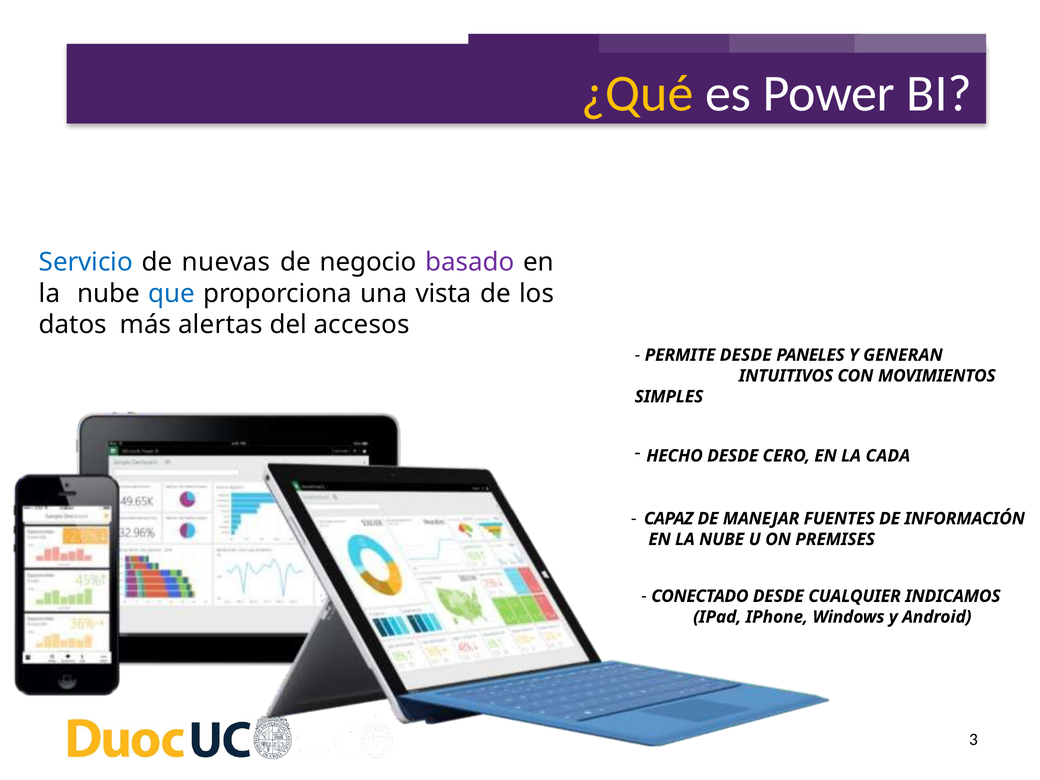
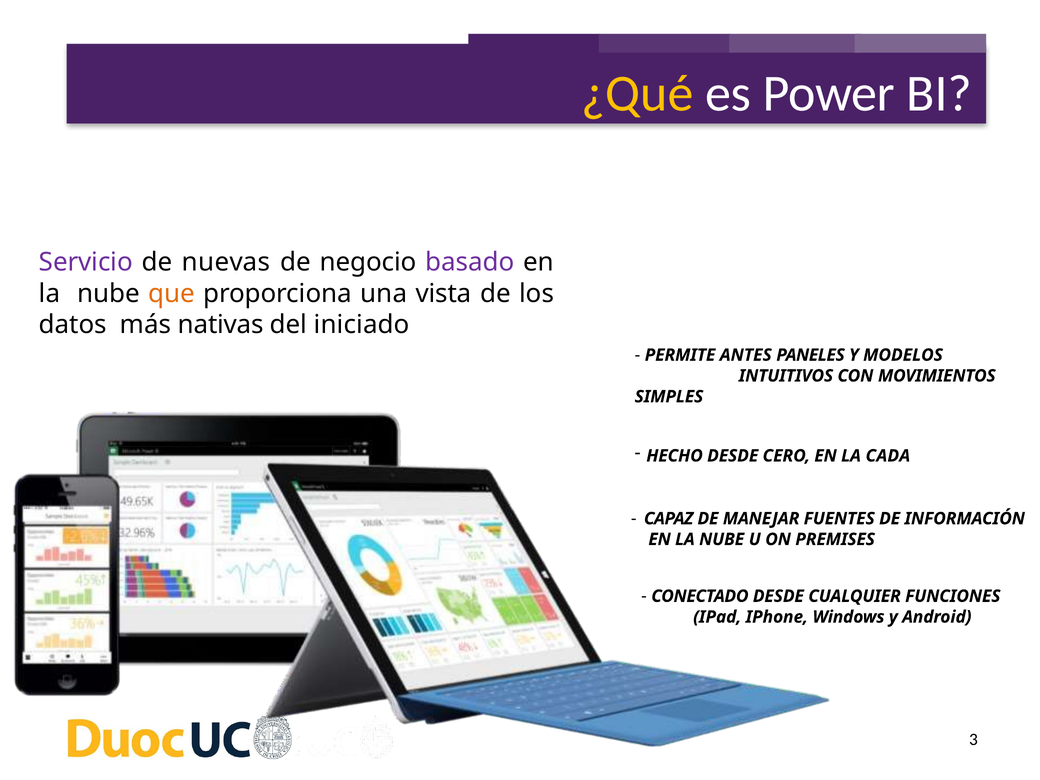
Servicio colour: blue -> purple
que colour: blue -> orange
alertas: alertas -> nativas
accesos: accesos -> iniciado
PERMITE DESDE: DESDE -> ANTES
GENERAN: GENERAN -> MODELOS
INDICAMOS: INDICAMOS -> FUNCIONES
